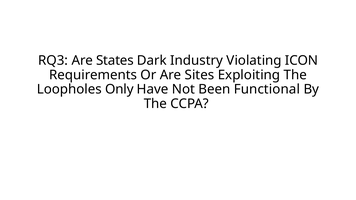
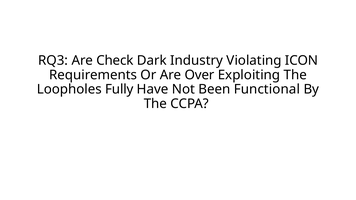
States: States -> Check
Sites: Sites -> Over
Only: Only -> Fully
